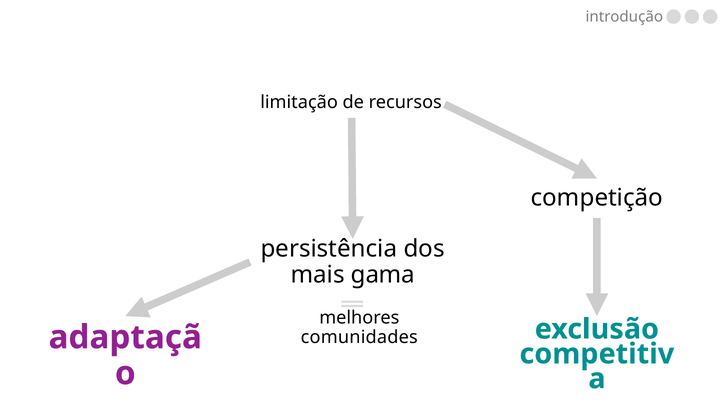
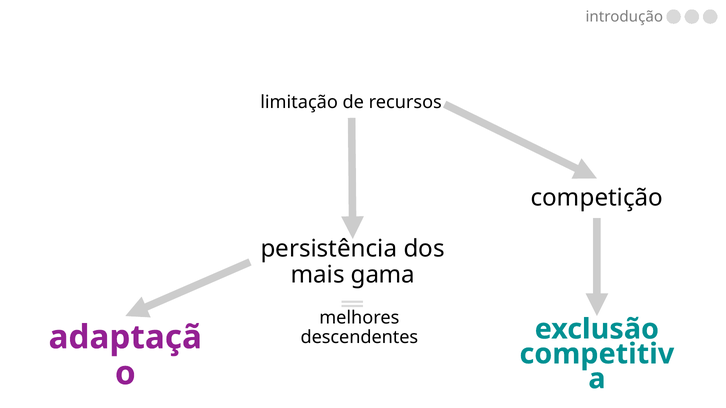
comunidades: comunidades -> descendentes
